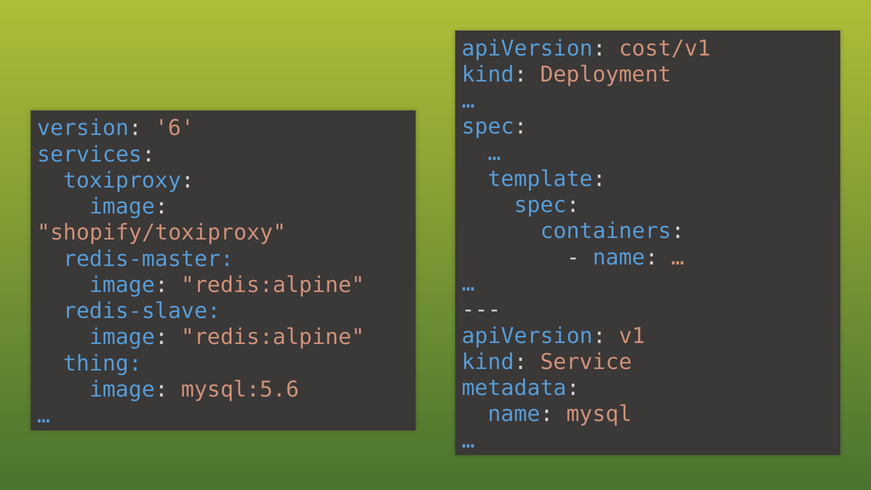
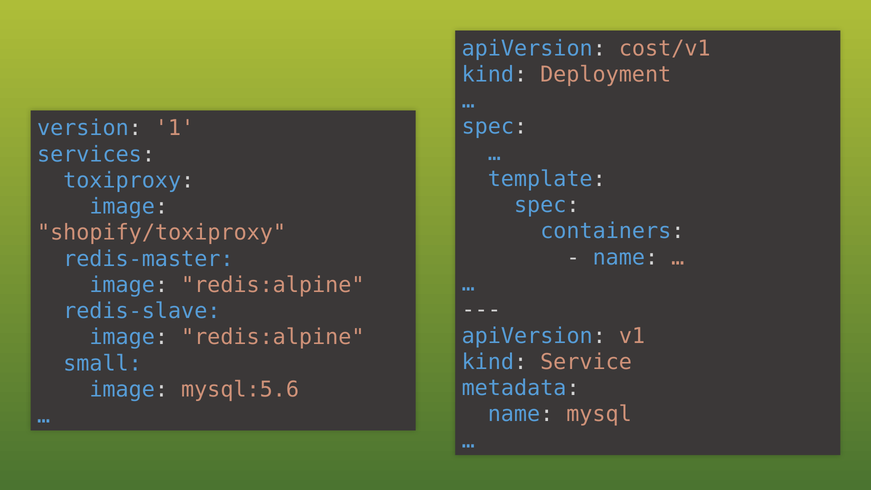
6: 6 -> 1
thing: thing -> small
